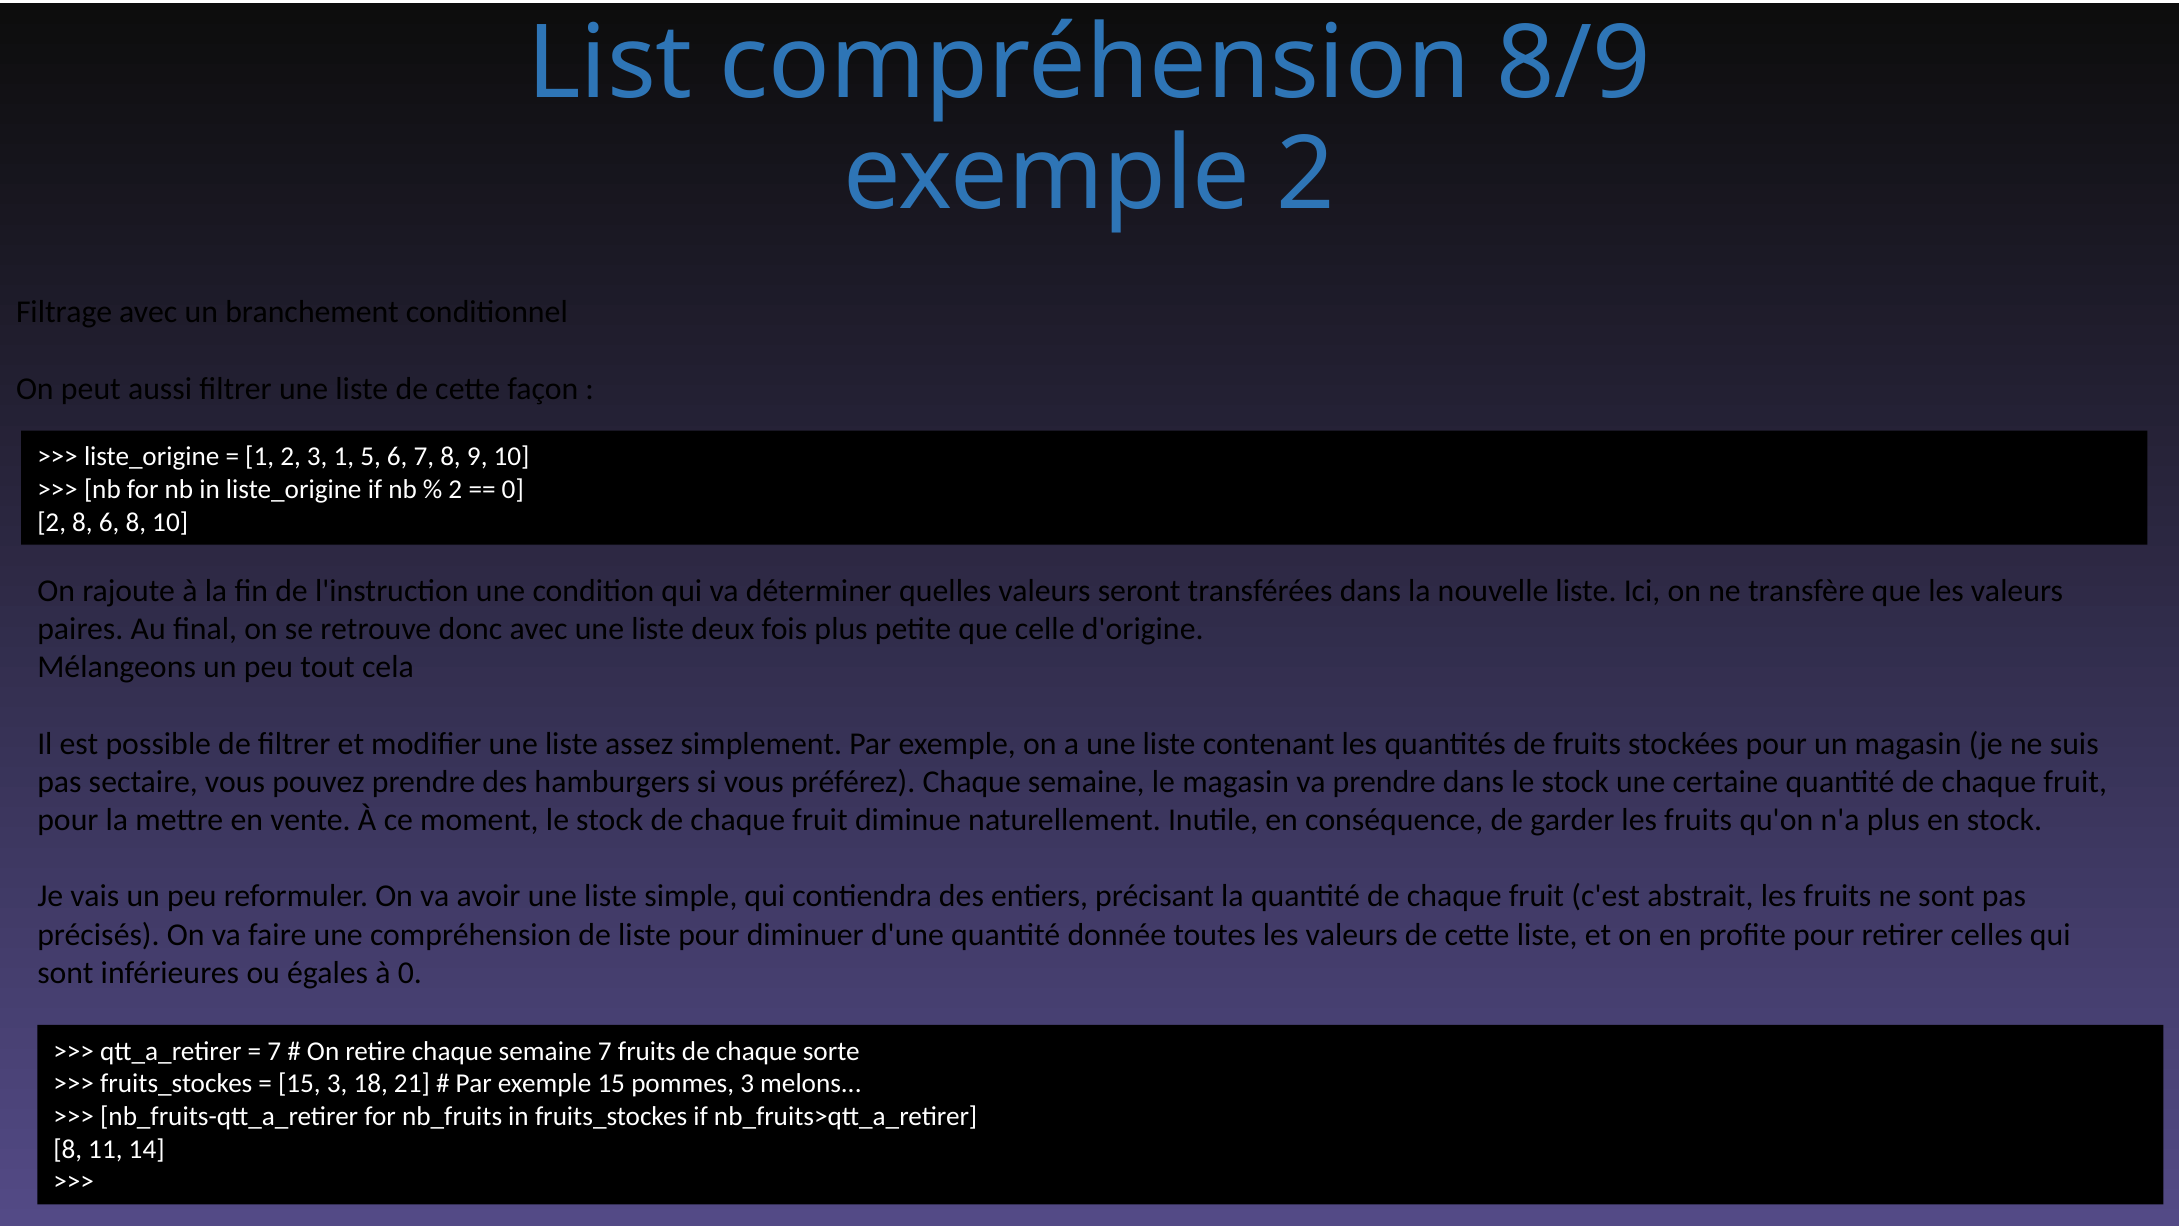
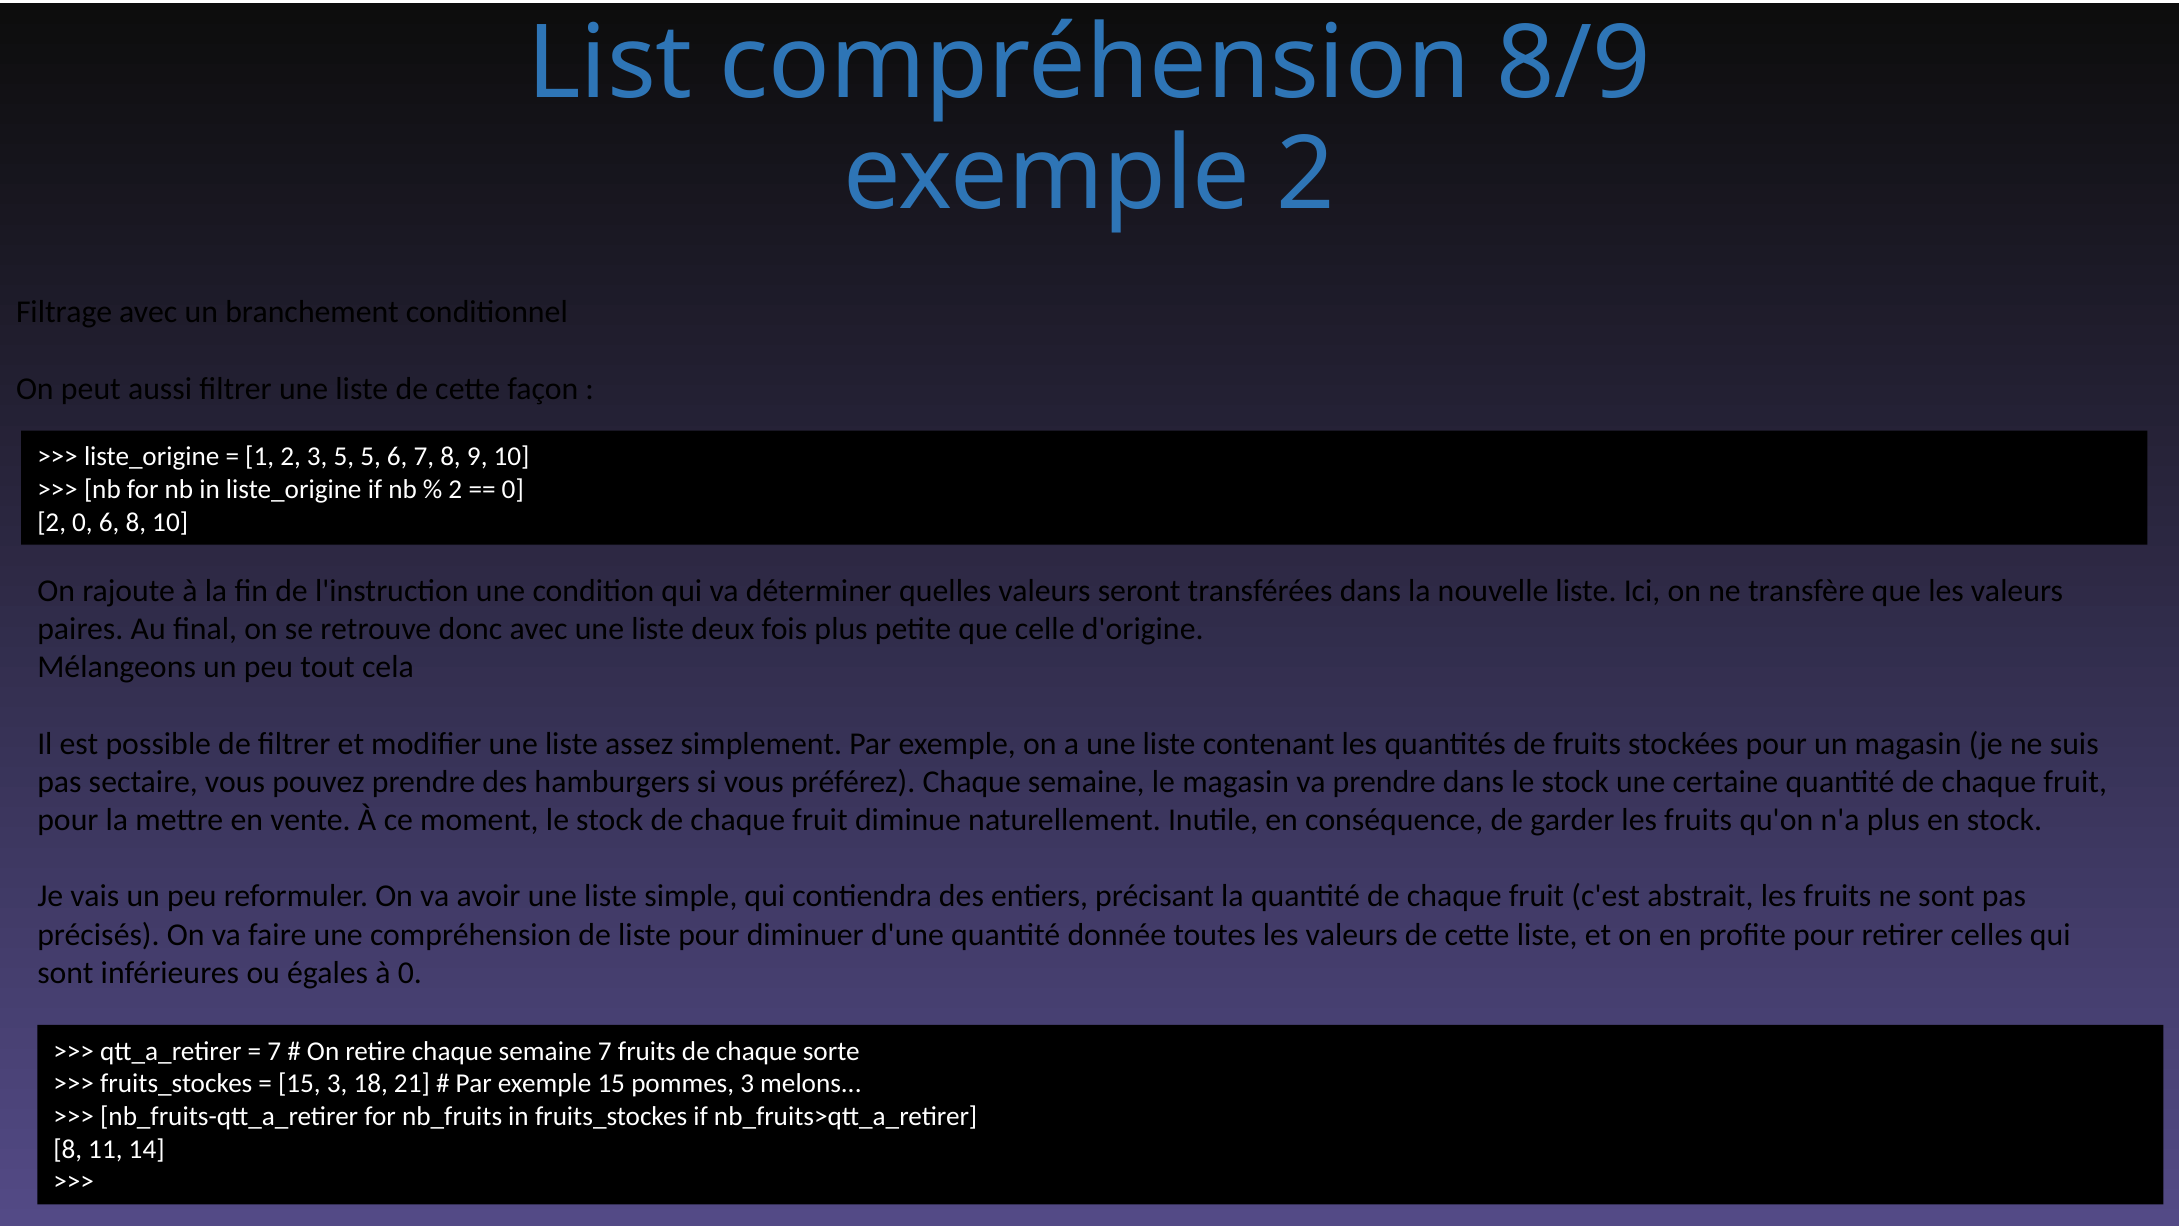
3 1: 1 -> 5
2 8: 8 -> 0
